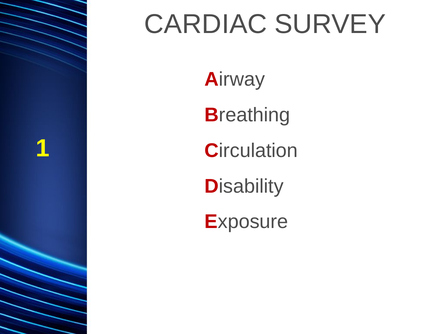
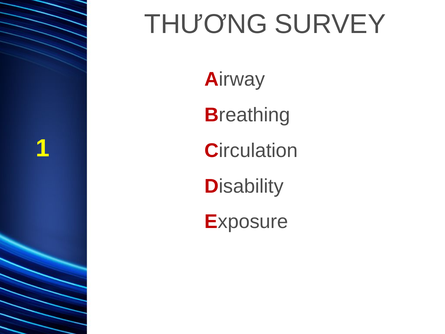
CARDIAC: CARDIAC -> THƯƠNG
